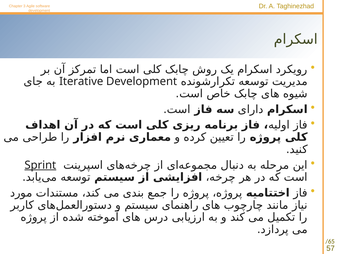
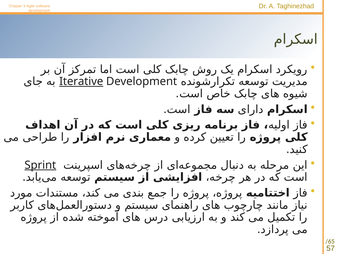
Iterative underline: none -> present
